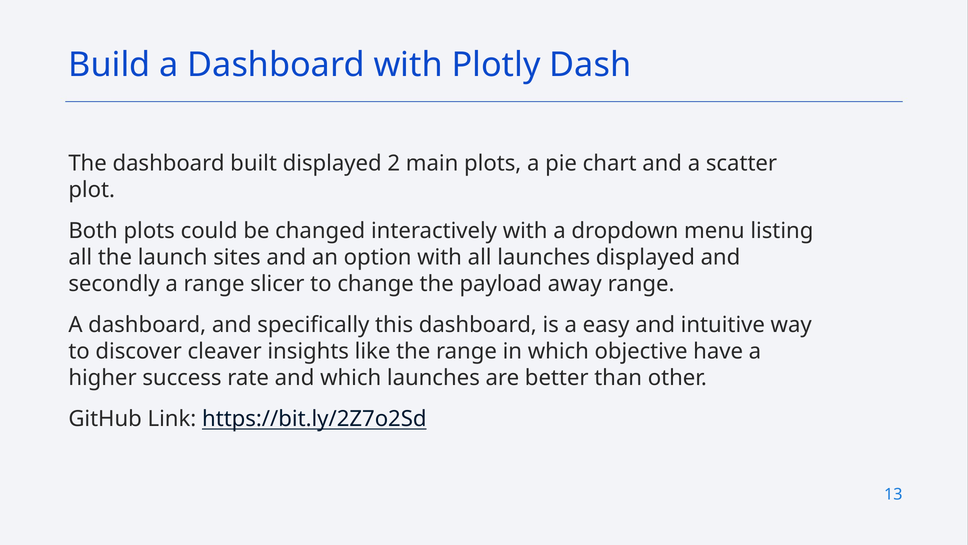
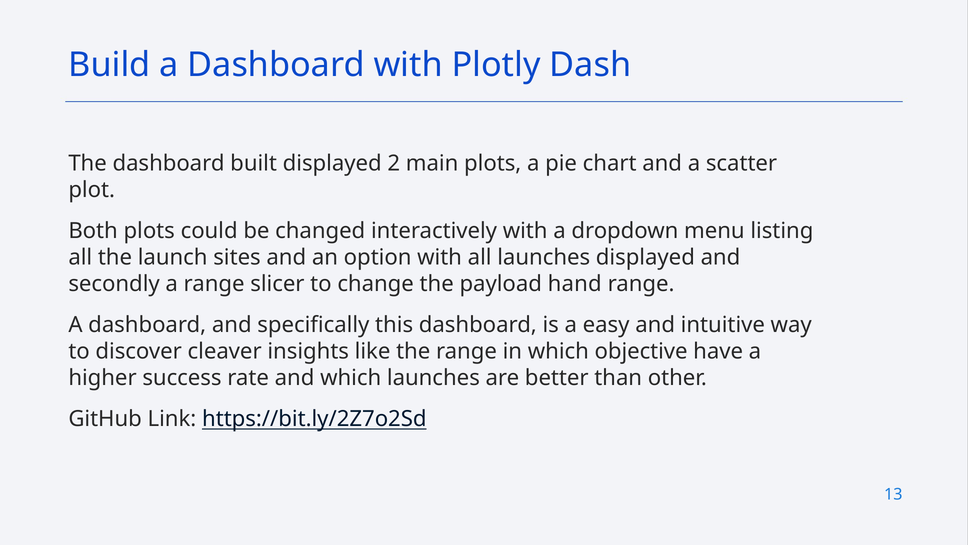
away: away -> hand
